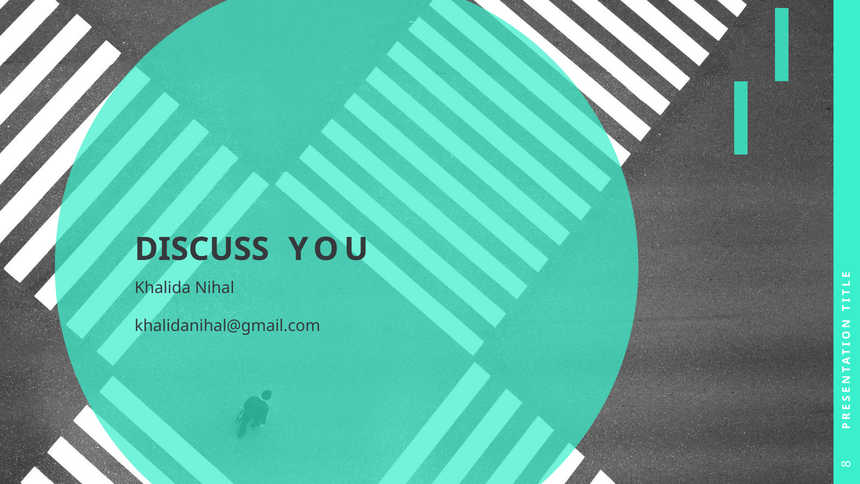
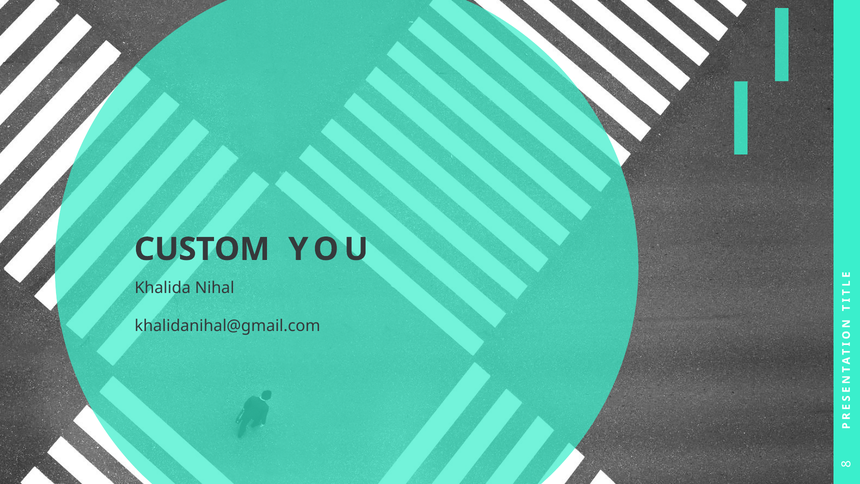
DISCUSS: DISCUSS -> CUSTOM
